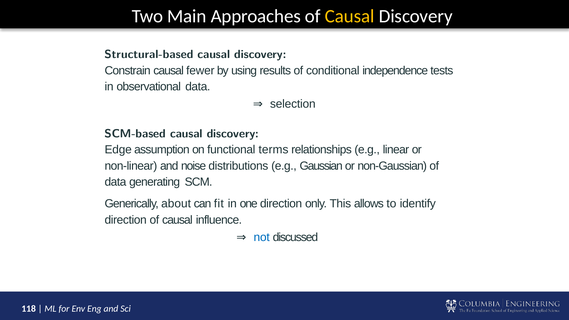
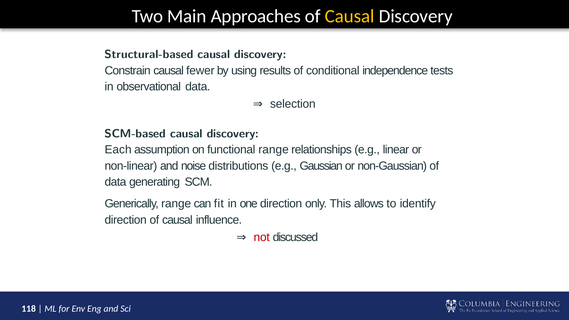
Edge: Edge -> Each
functional terms: terms -> range
Generically about: about -> range
not colour: blue -> red
